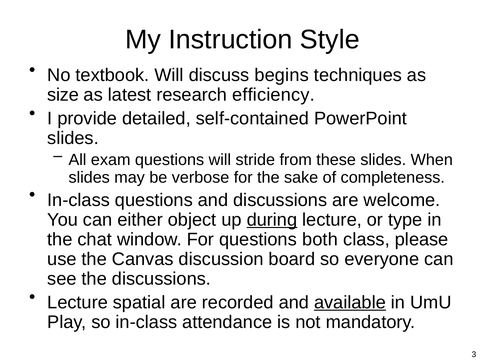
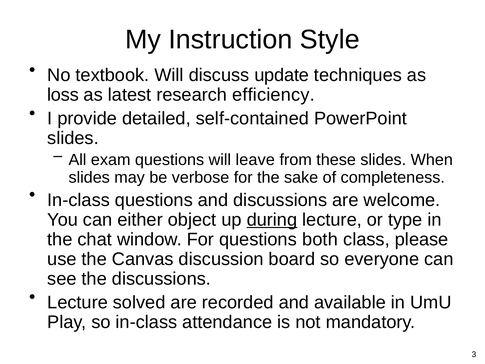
begins: begins -> update
size: size -> loss
stride: stride -> leave
spatial: spatial -> solved
available underline: present -> none
